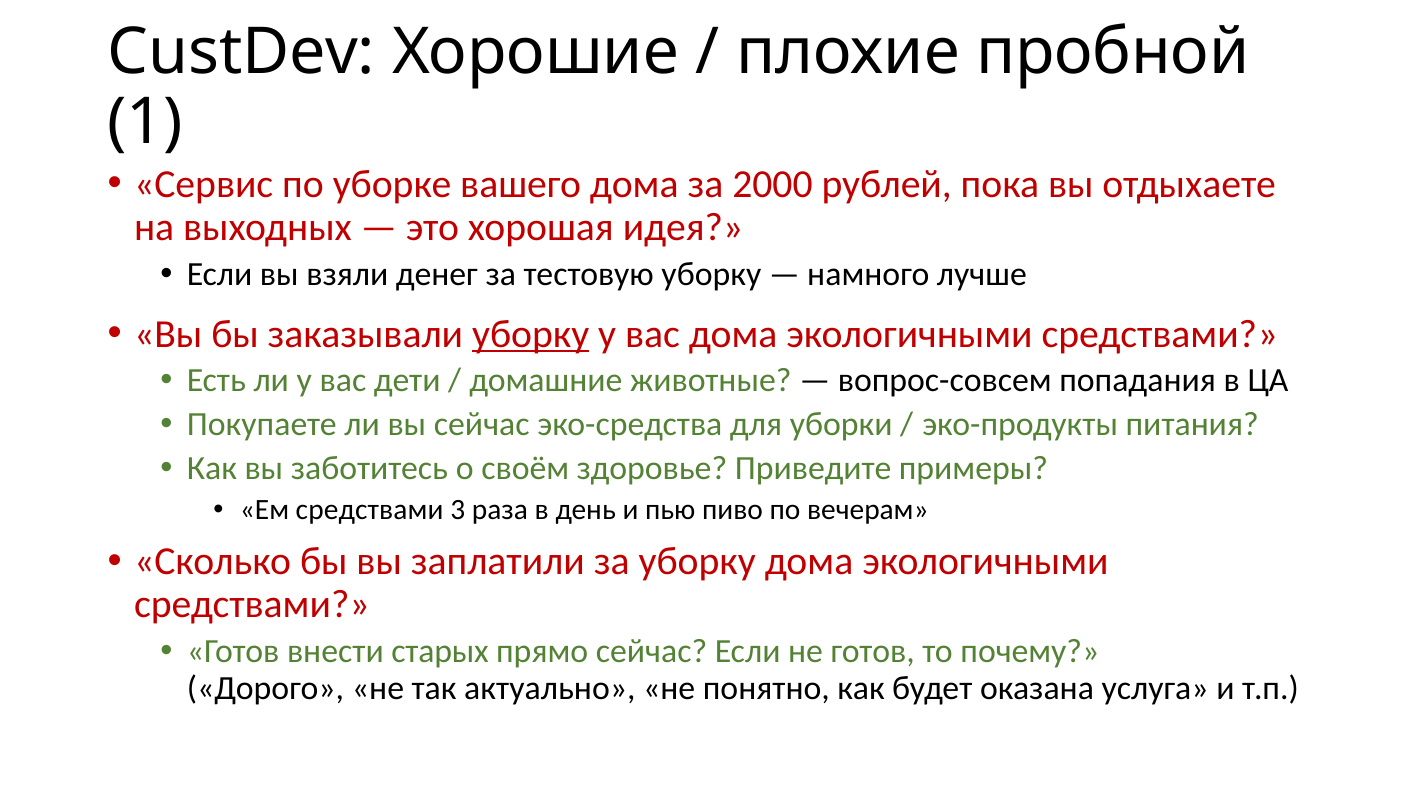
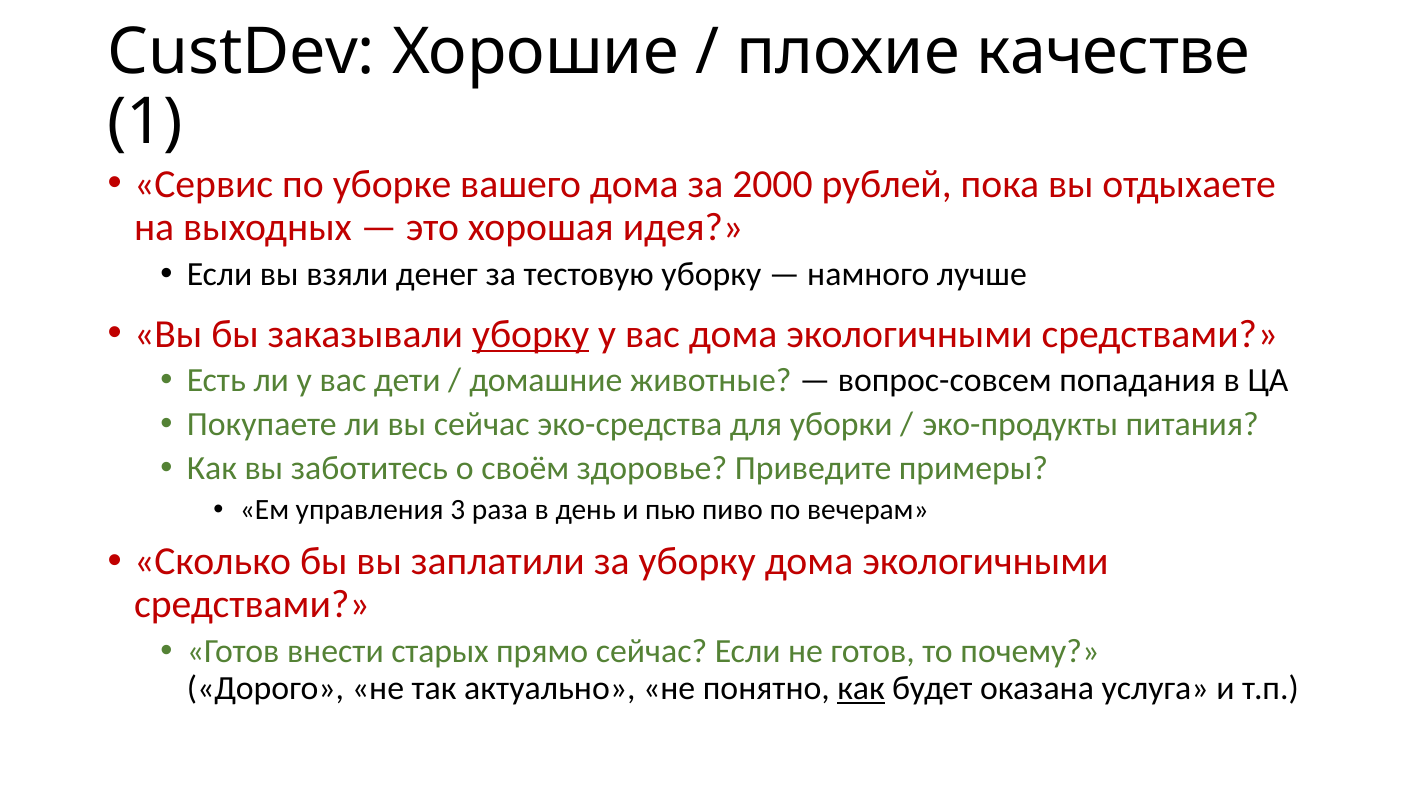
пробной: пробной -> качестве
Ем средствами: средствами -> управления
как at (861, 688) underline: none -> present
